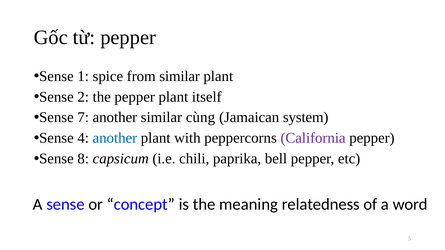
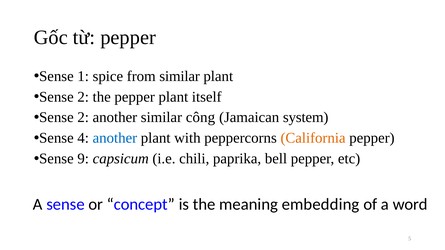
7 at (83, 118): 7 -> 2
cùng: cùng -> công
California colour: purple -> orange
8: 8 -> 9
relatedness: relatedness -> embedding
